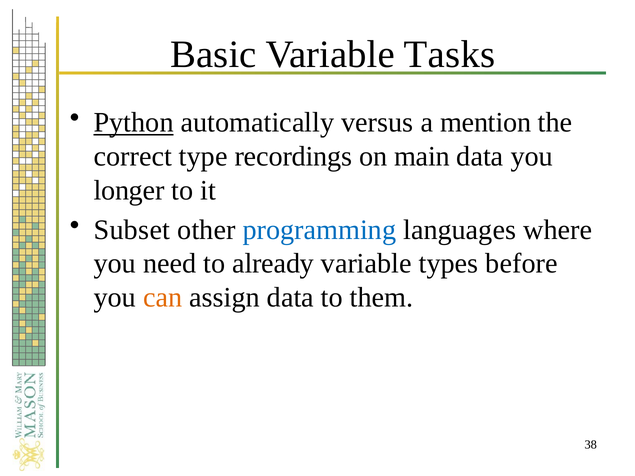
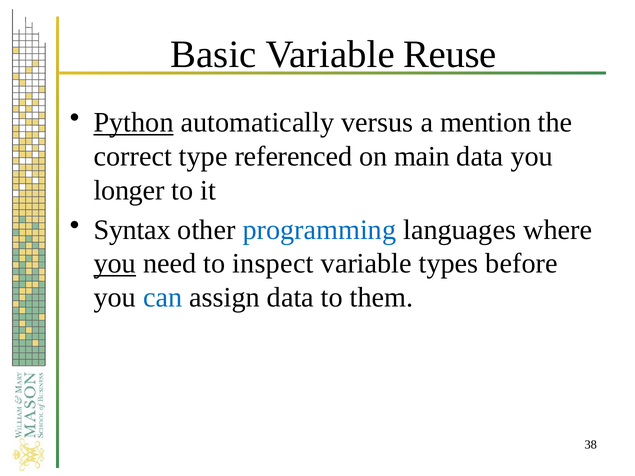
Tasks: Tasks -> Reuse
recordings: recordings -> referenced
Subset: Subset -> Syntax
you at (115, 264) underline: none -> present
already: already -> inspect
can colour: orange -> blue
